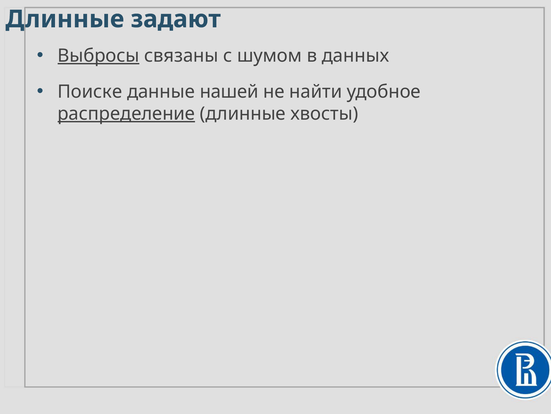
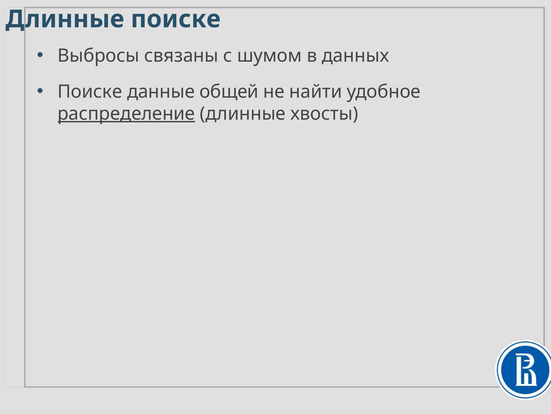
Длинные задают: задают -> поиске
Выбросы underline: present -> none
нашей: нашей -> общей
